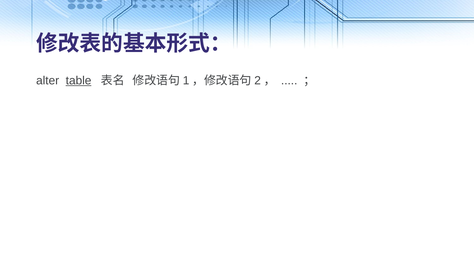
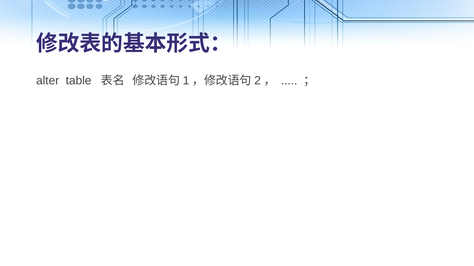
table underline: present -> none
